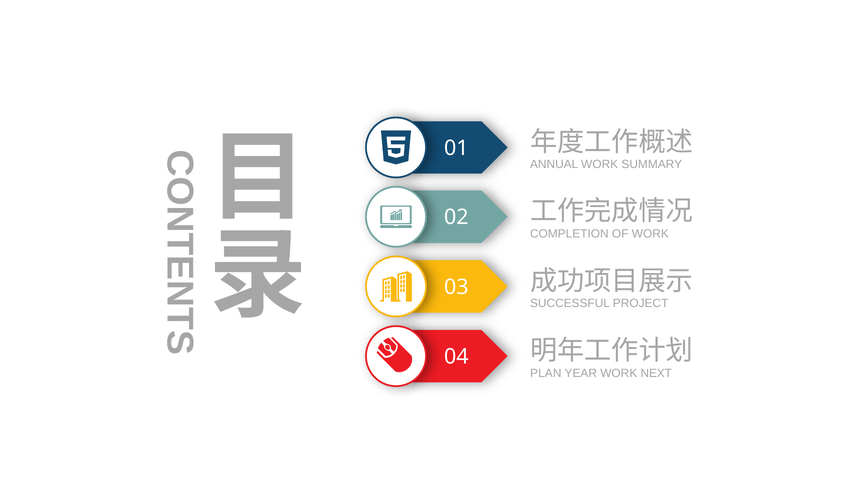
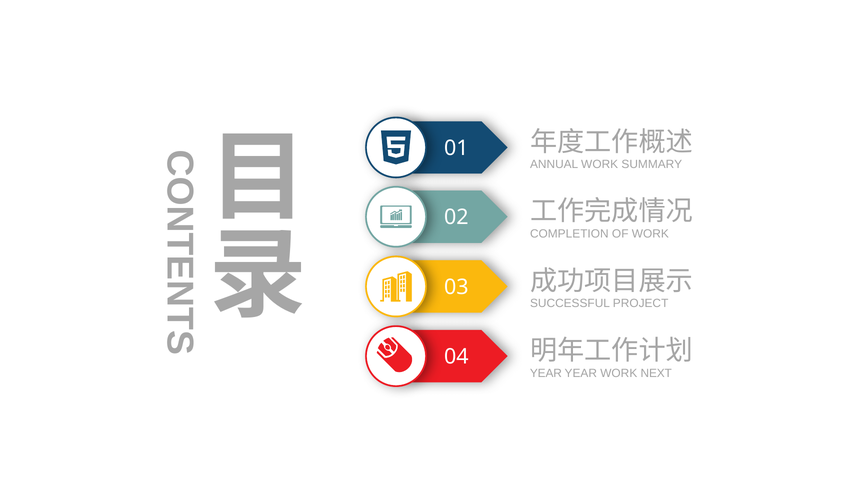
PLAN at (546, 373): PLAN -> YEAR
